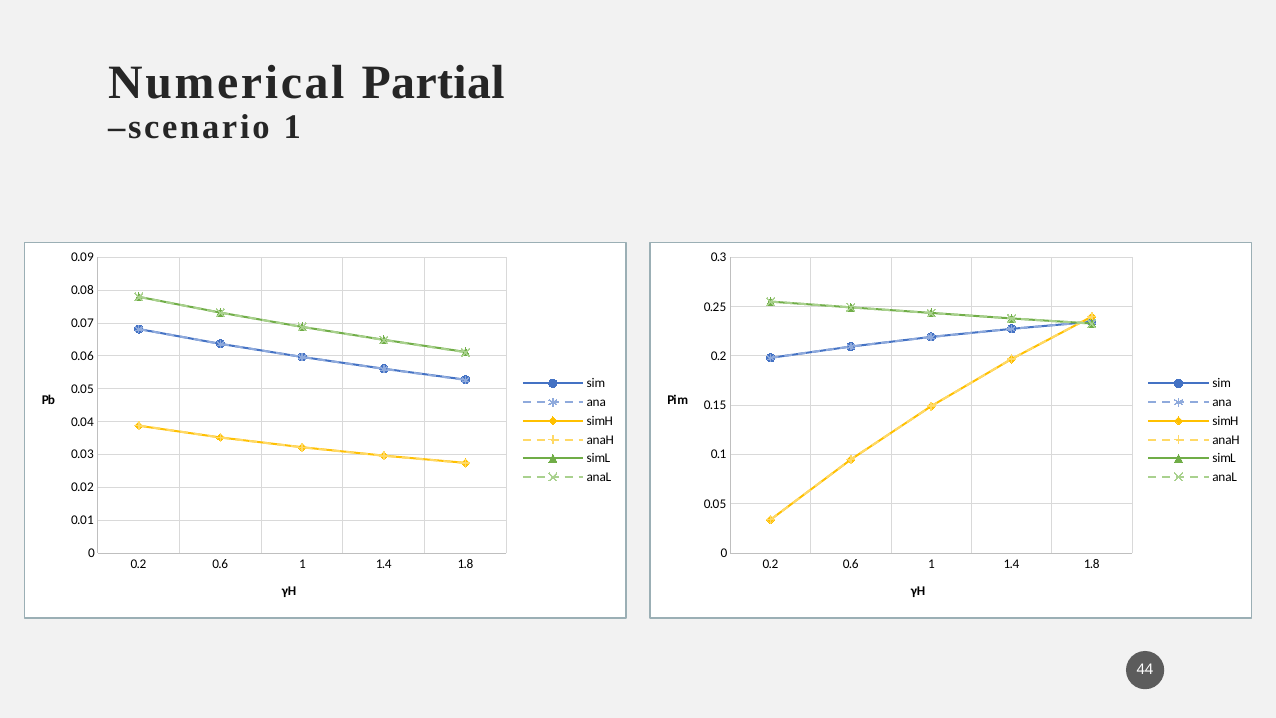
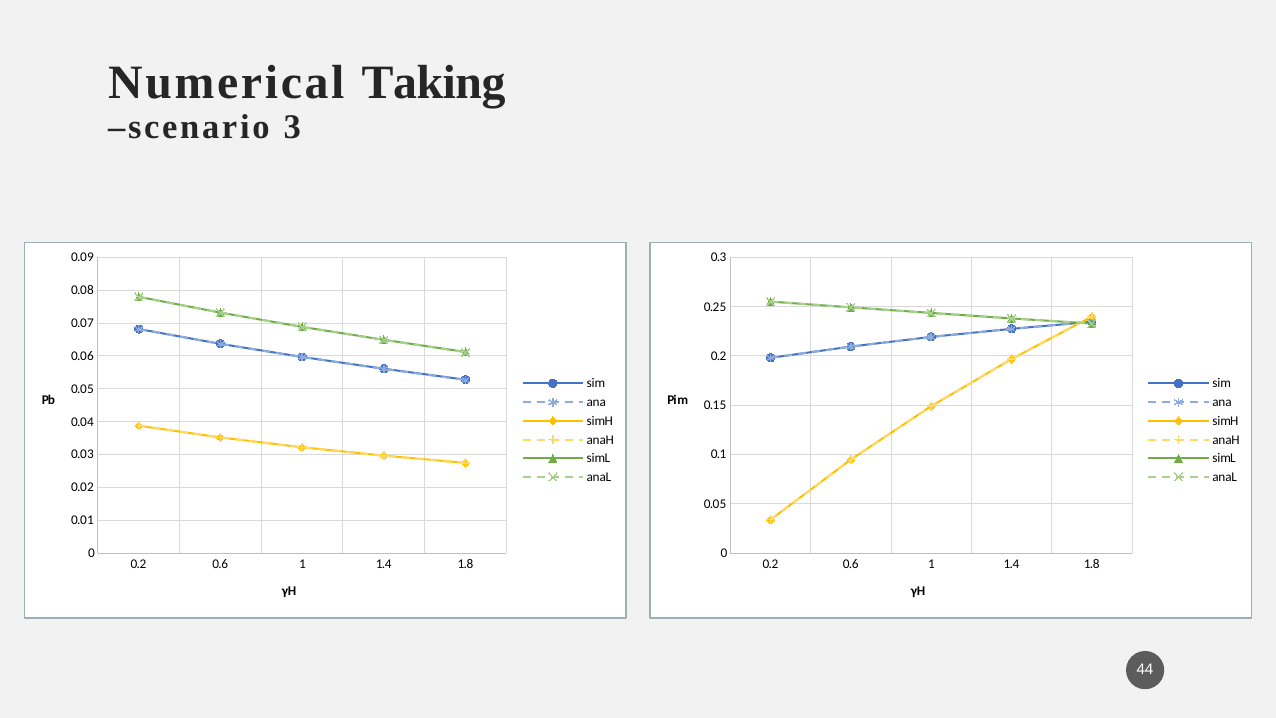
Partial: Partial -> Taking
scenario 1: 1 -> 3
